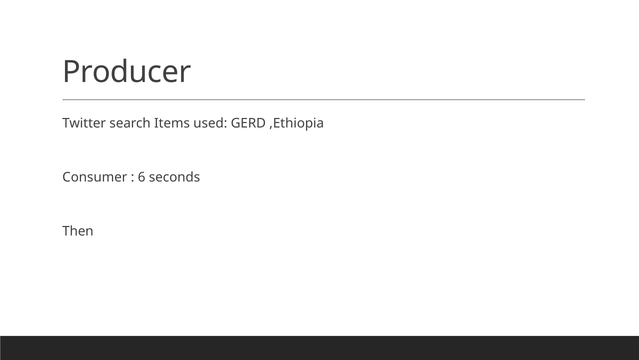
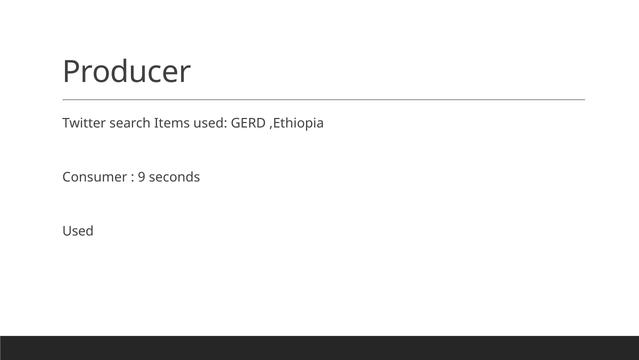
6: 6 -> 9
Then at (78, 231): Then -> Used
